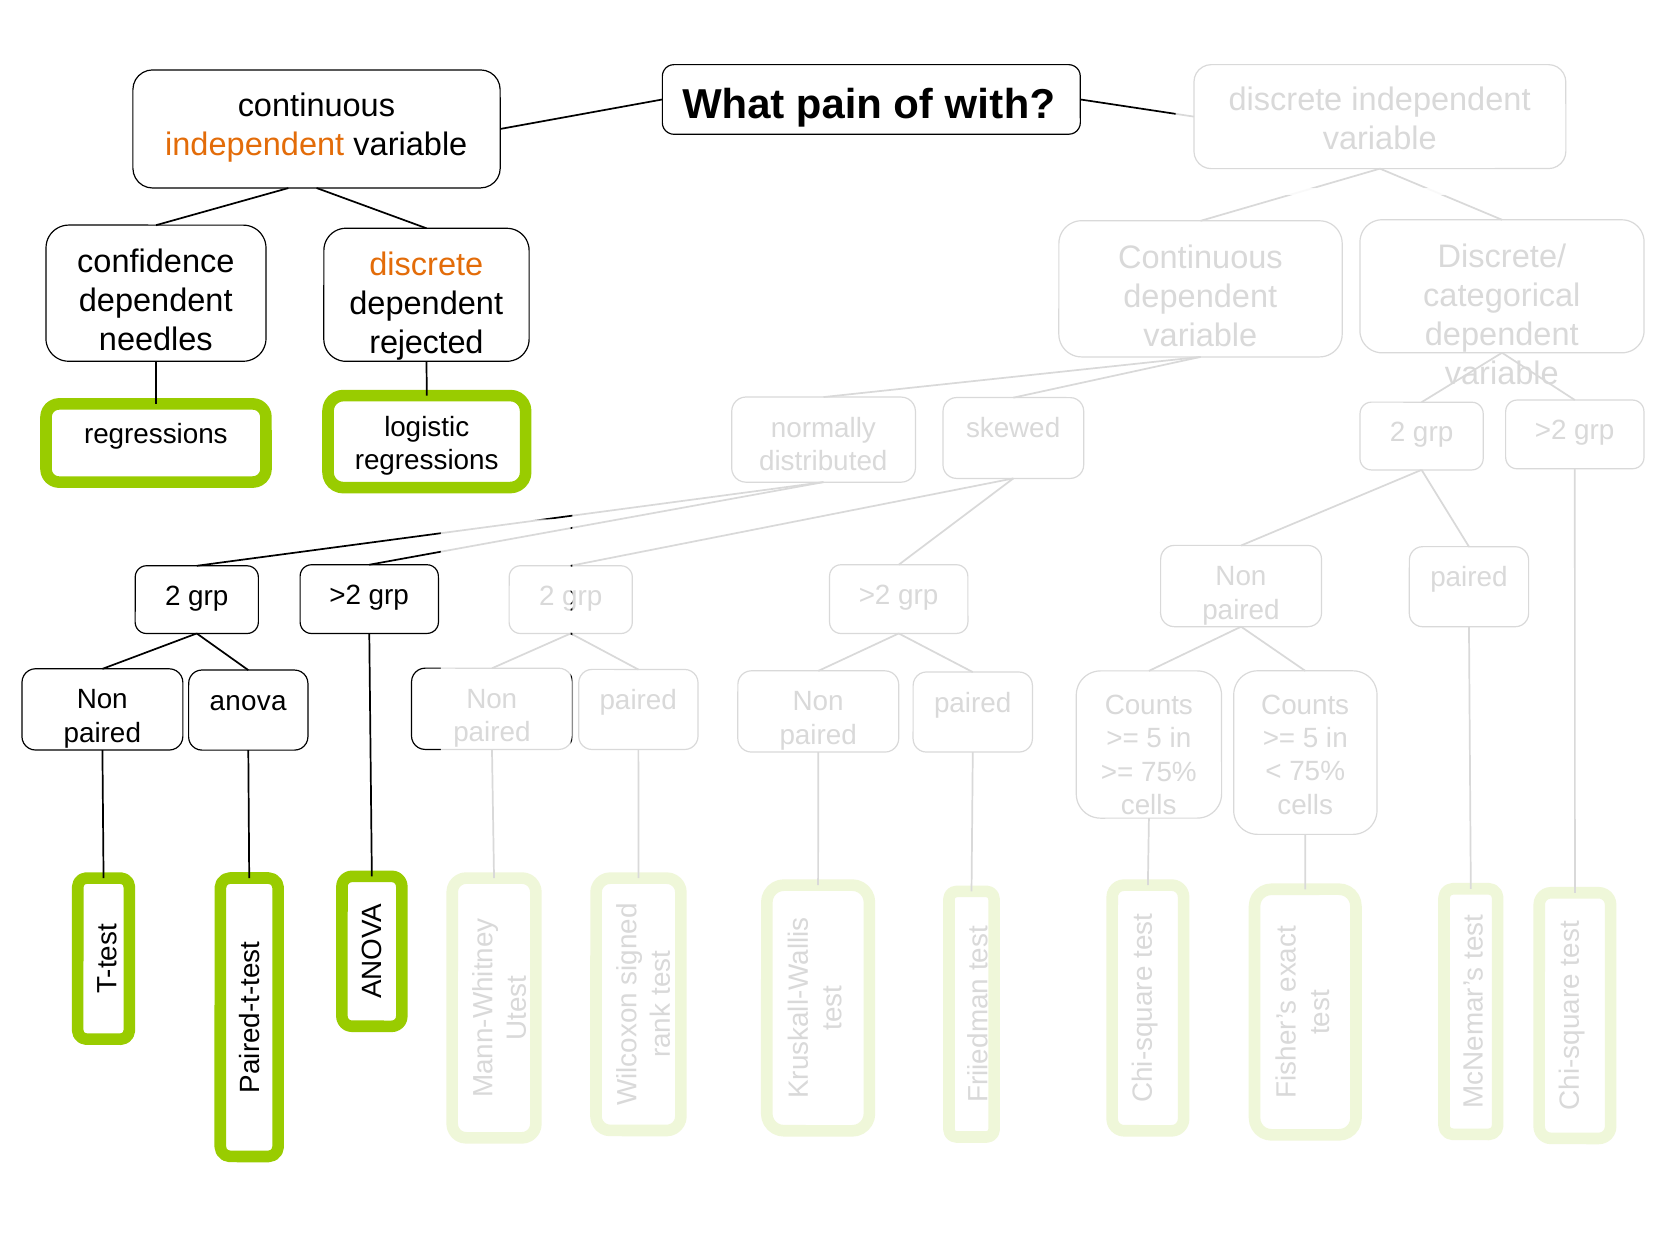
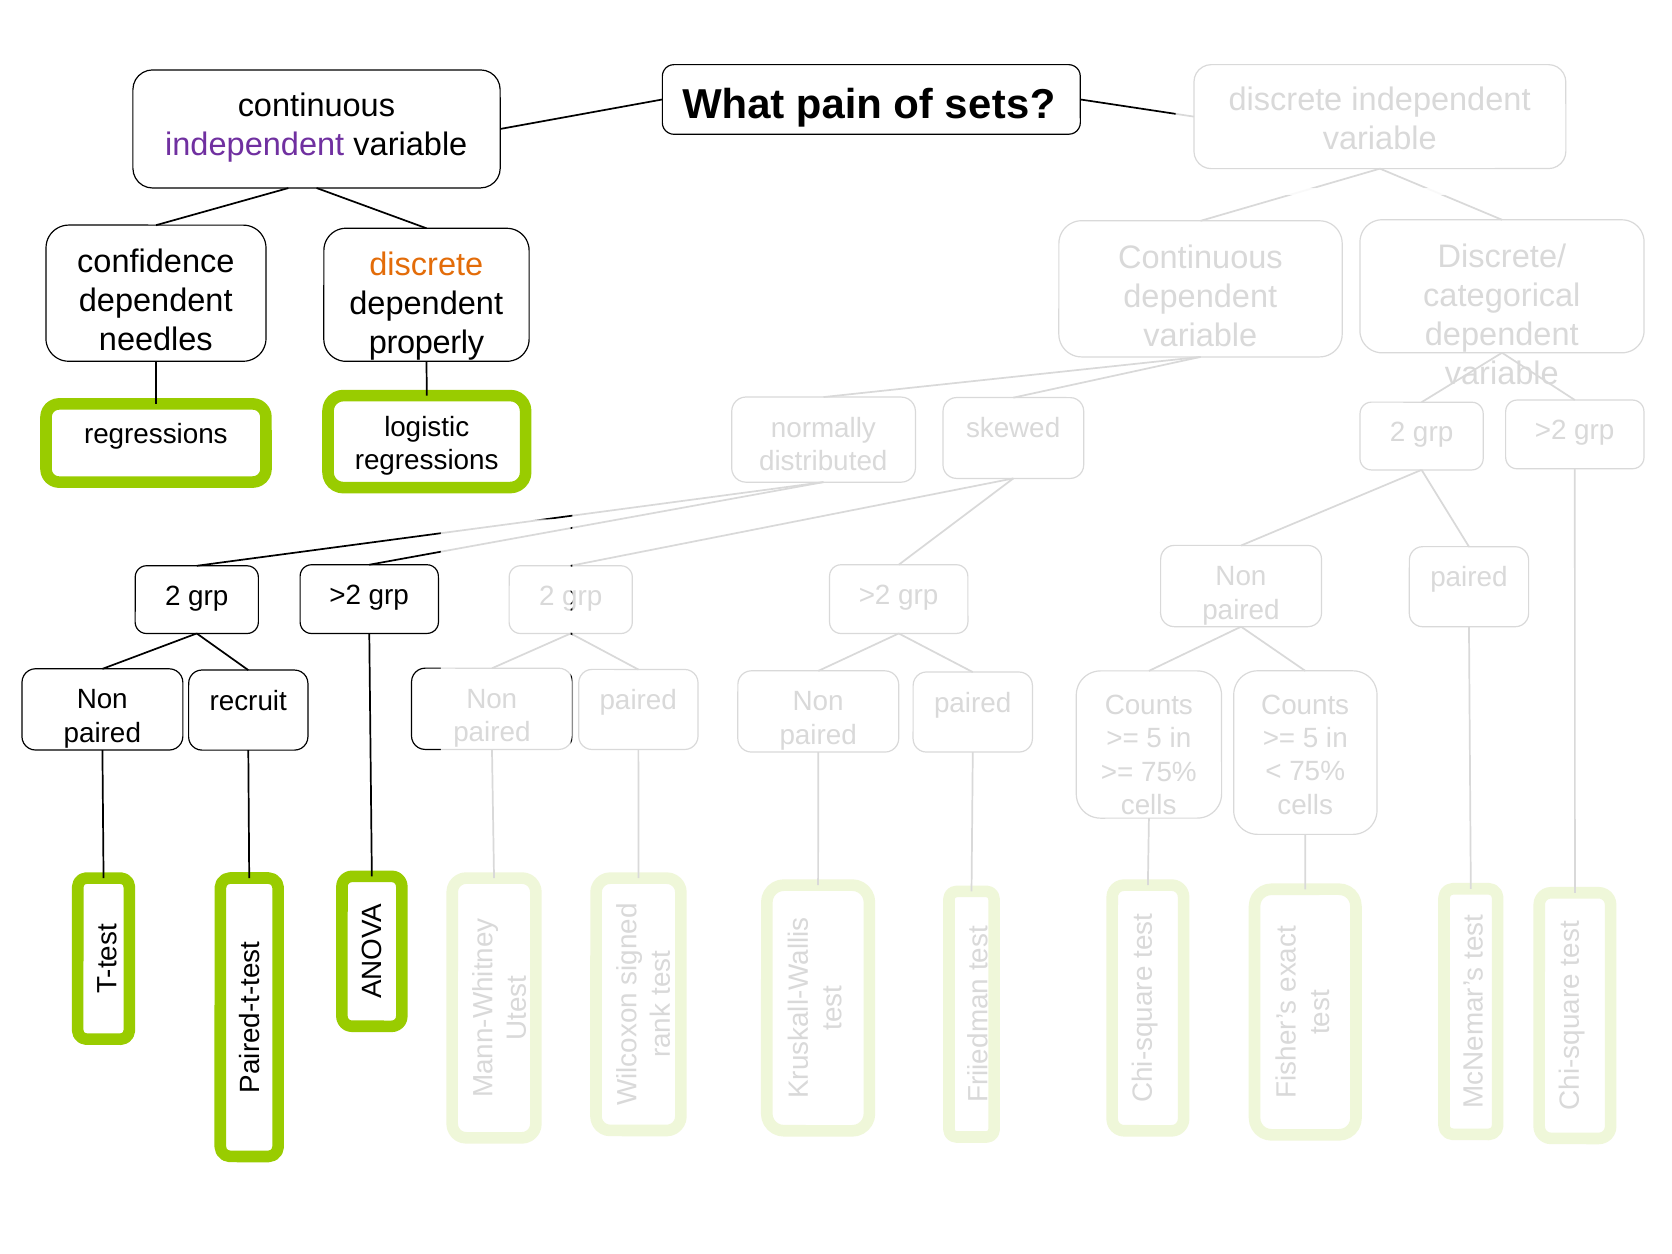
with: with -> sets
independent at (255, 145) colour: orange -> purple
rejected: rejected -> properly
anova: anova -> recruit
